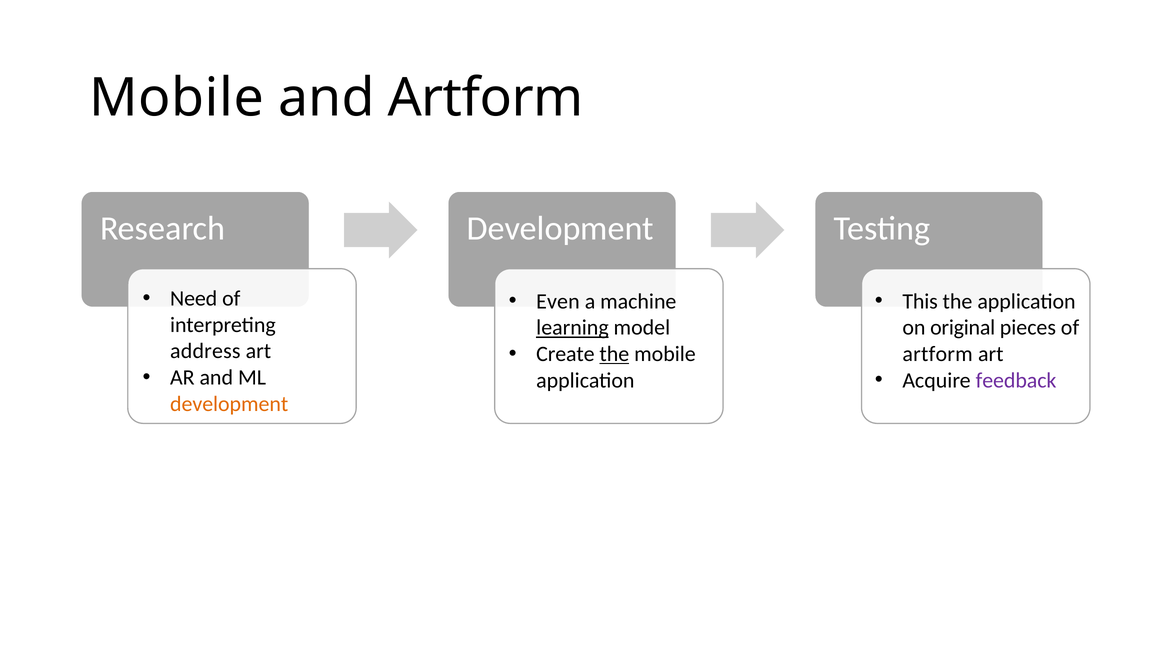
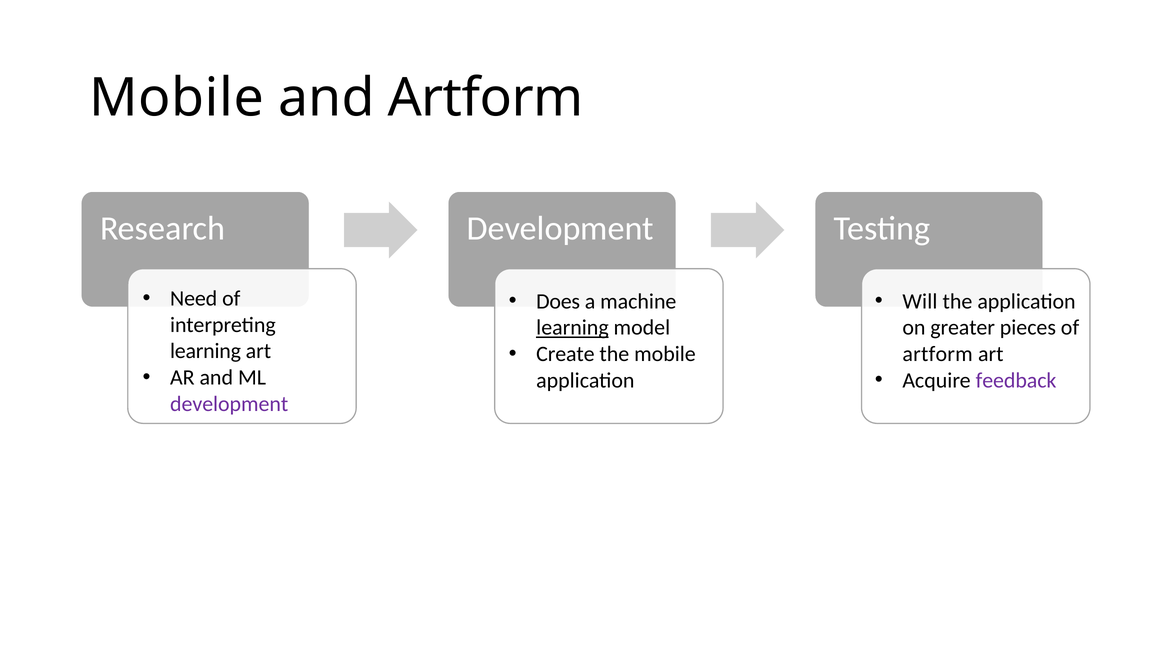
Even: Even -> Does
This: This -> Will
original: original -> greater
address at (205, 352): address -> learning
the at (614, 354) underline: present -> none
development at (229, 404) colour: orange -> purple
